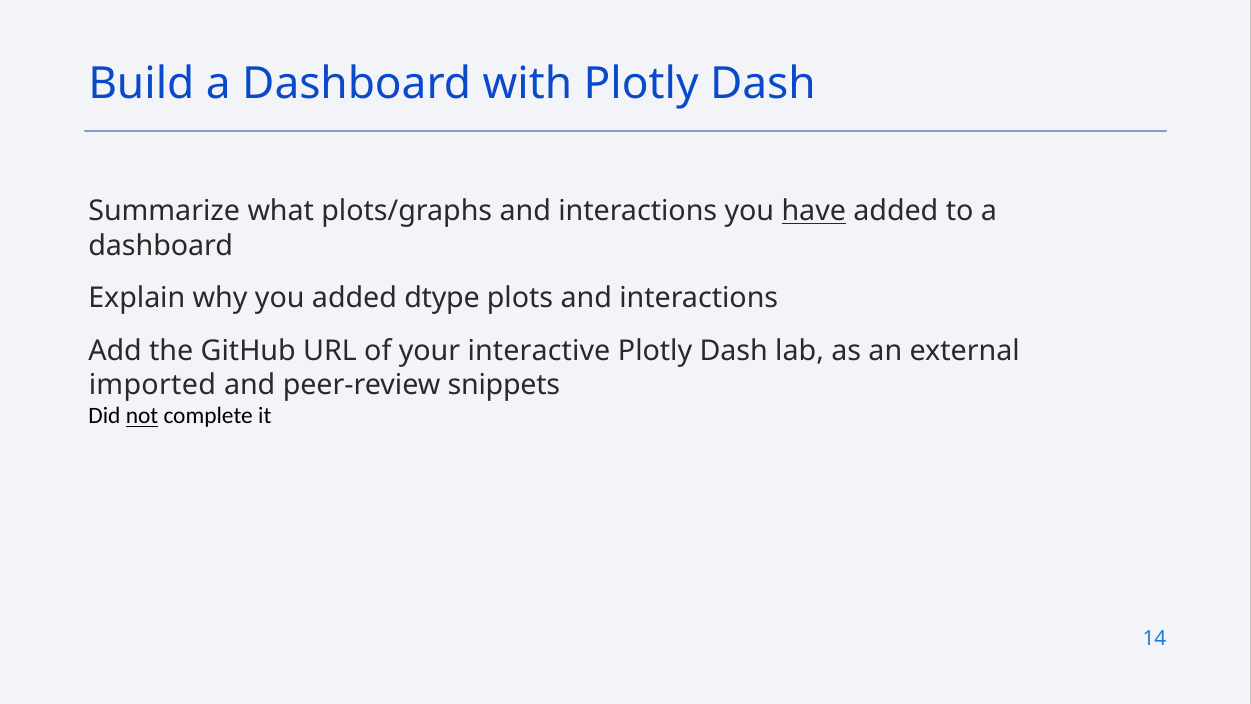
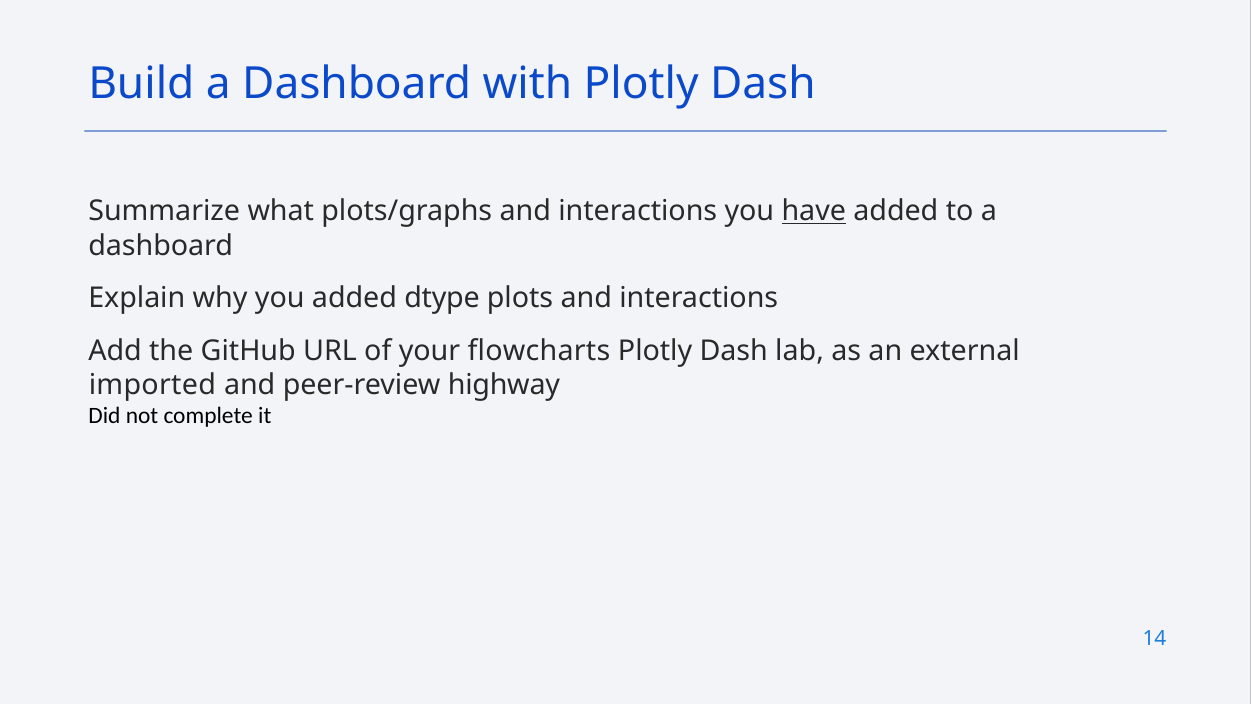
interactive: interactive -> flowcharts
snippets: snippets -> highway
not underline: present -> none
